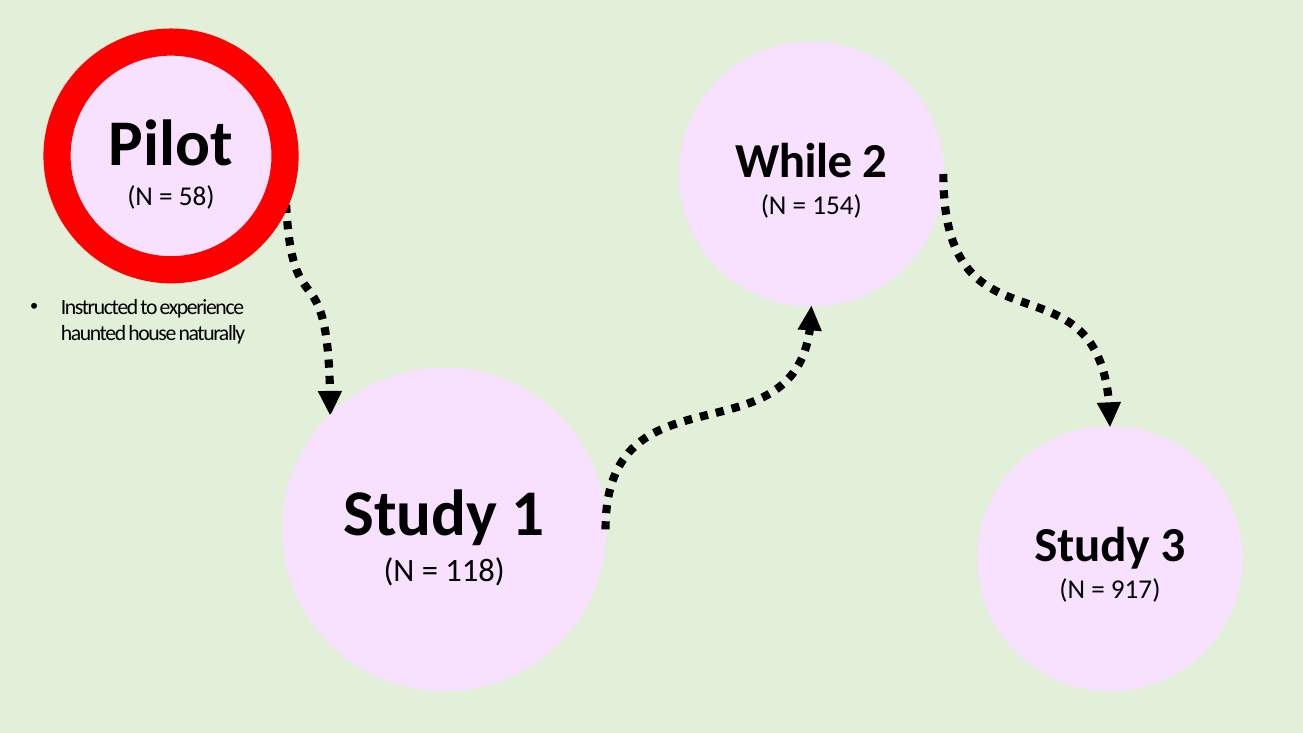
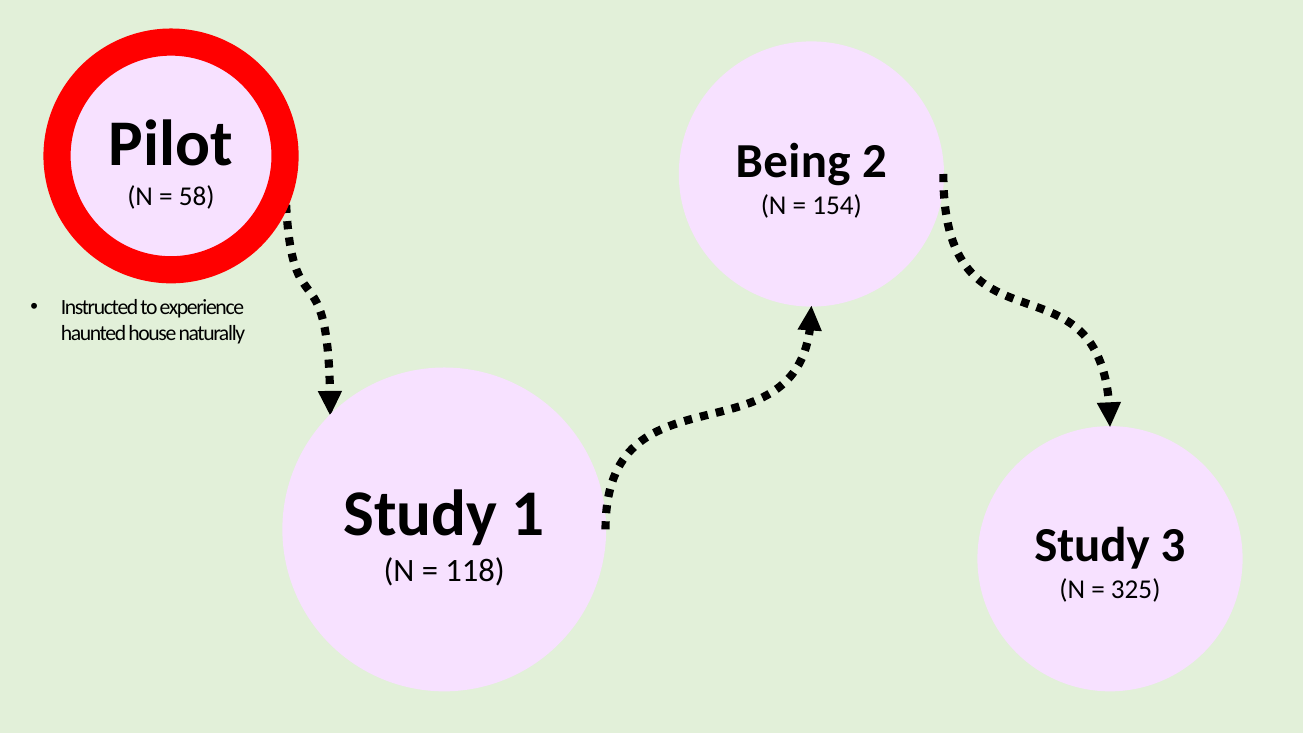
While: While -> Being
917: 917 -> 325
